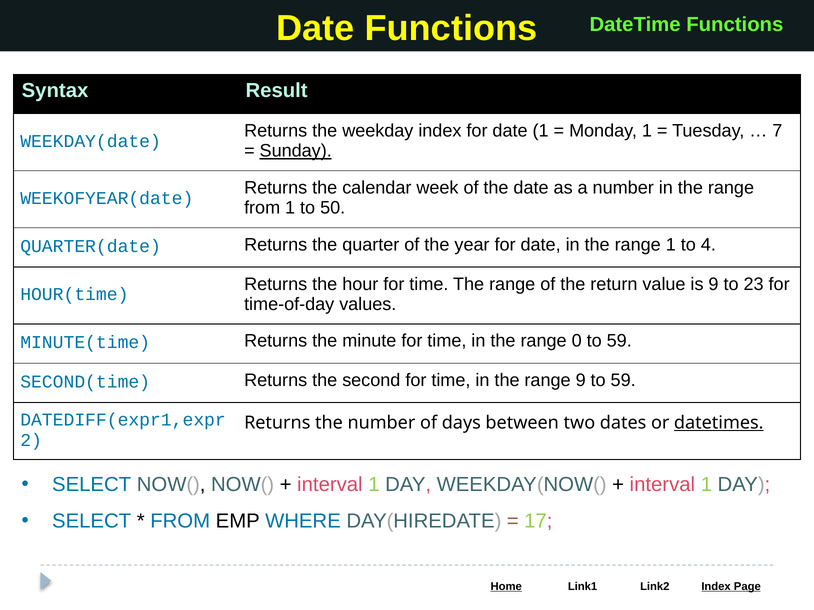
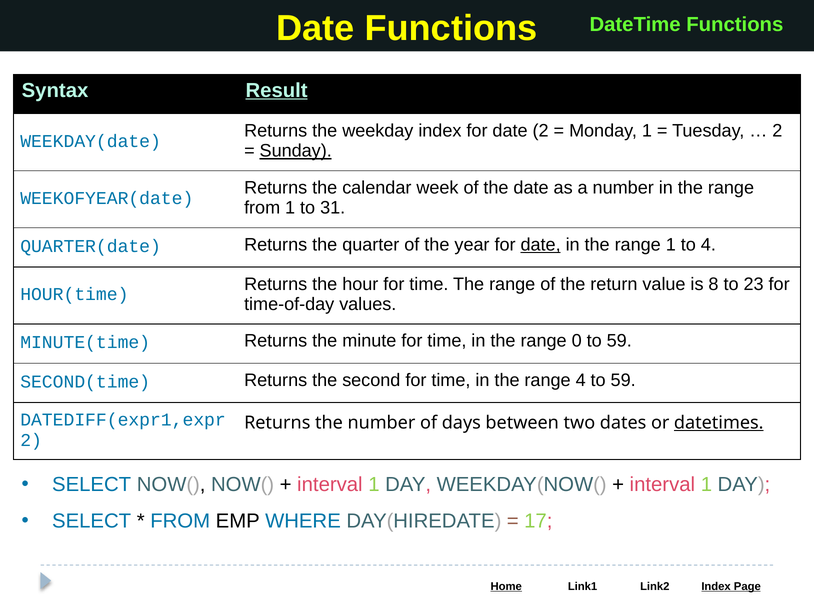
Result underline: none -> present
date 1: 1 -> 2
7 at (777, 131): 7 -> 2
50: 50 -> 31
date at (541, 245) underline: none -> present
is 9: 9 -> 8
range 9: 9 -> 4
